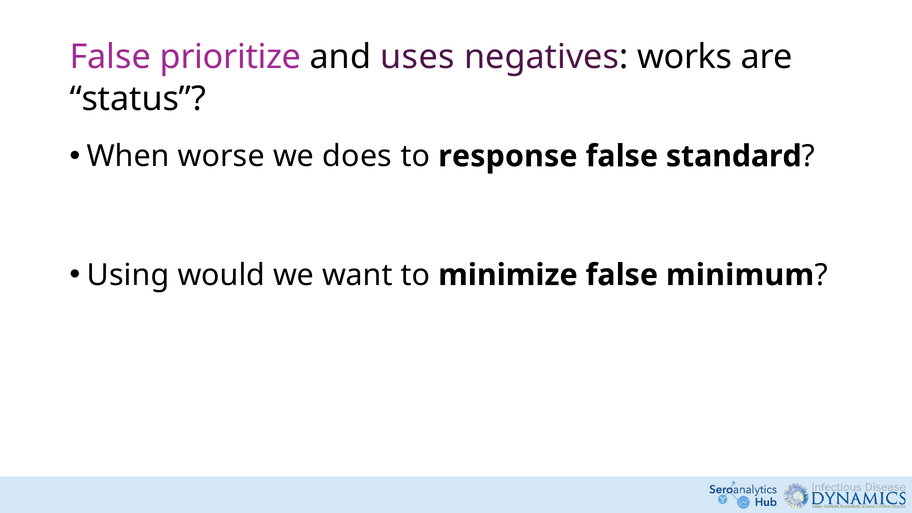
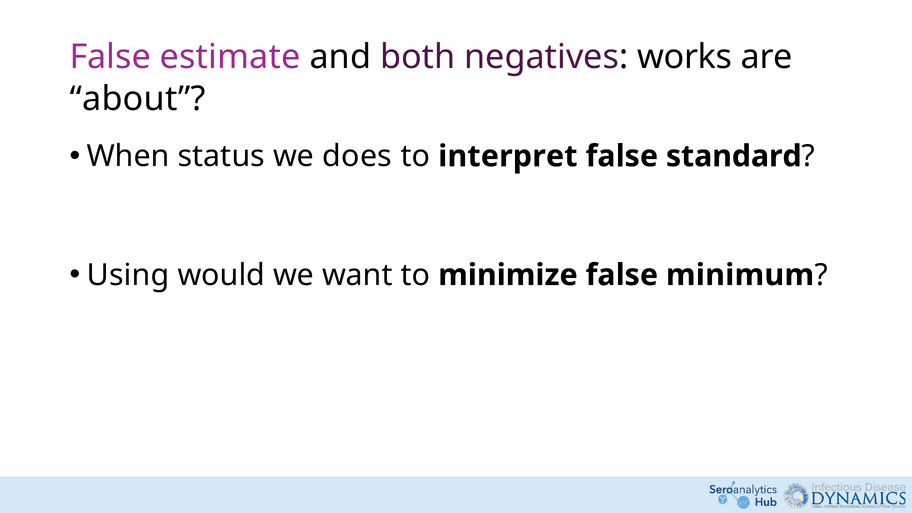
prioritize: prioritize -> estimate
uses: uses -> both
status: status -> about
worse: worse -> status
response: response -> interpret
